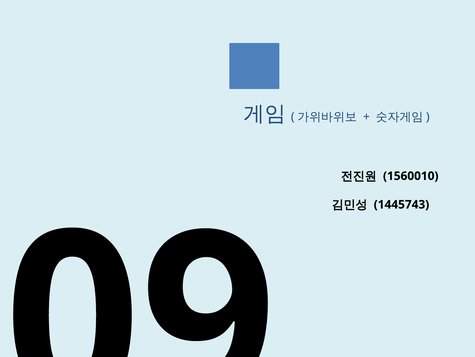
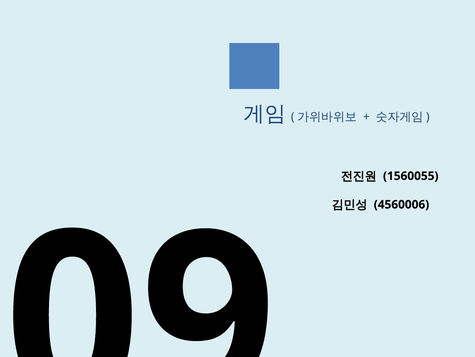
1560010: 1560010 -> 1560055
1445743: 1445743 -> 4560006
